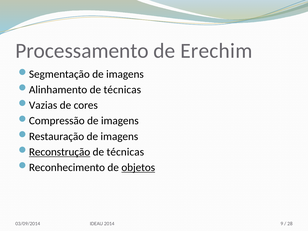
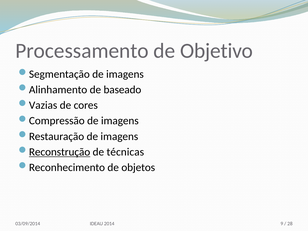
Erechim: Erechim -> Objetivo
Alinhamento de técnicas: técnicas -> baseado
objetos underline: present -> none
